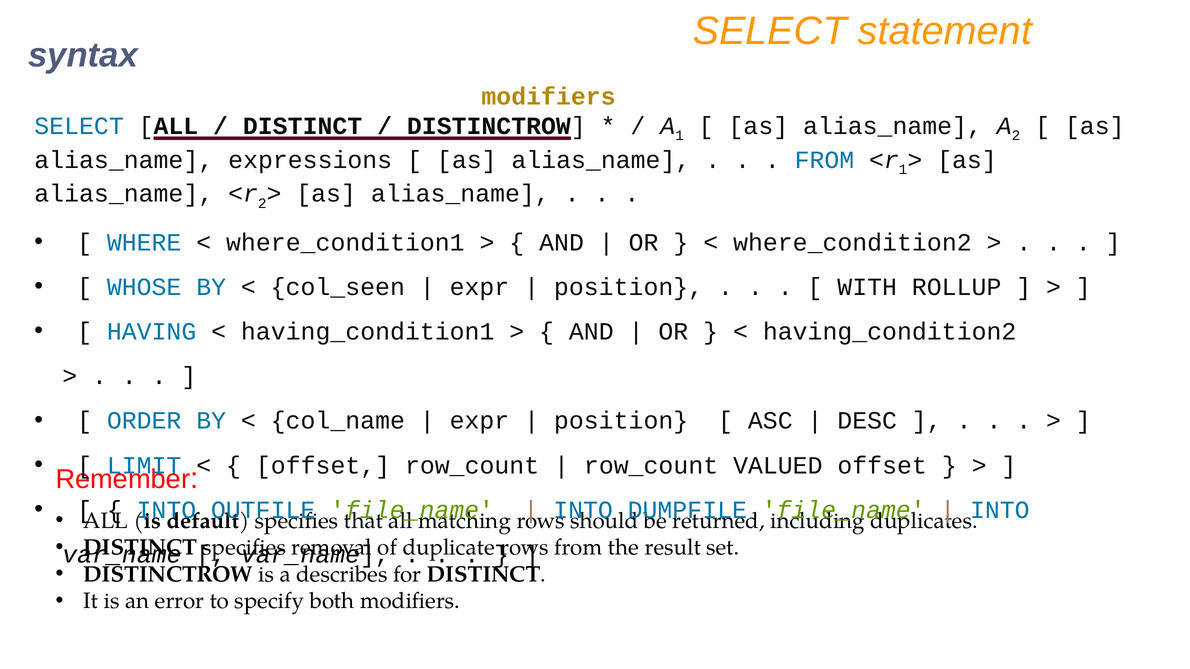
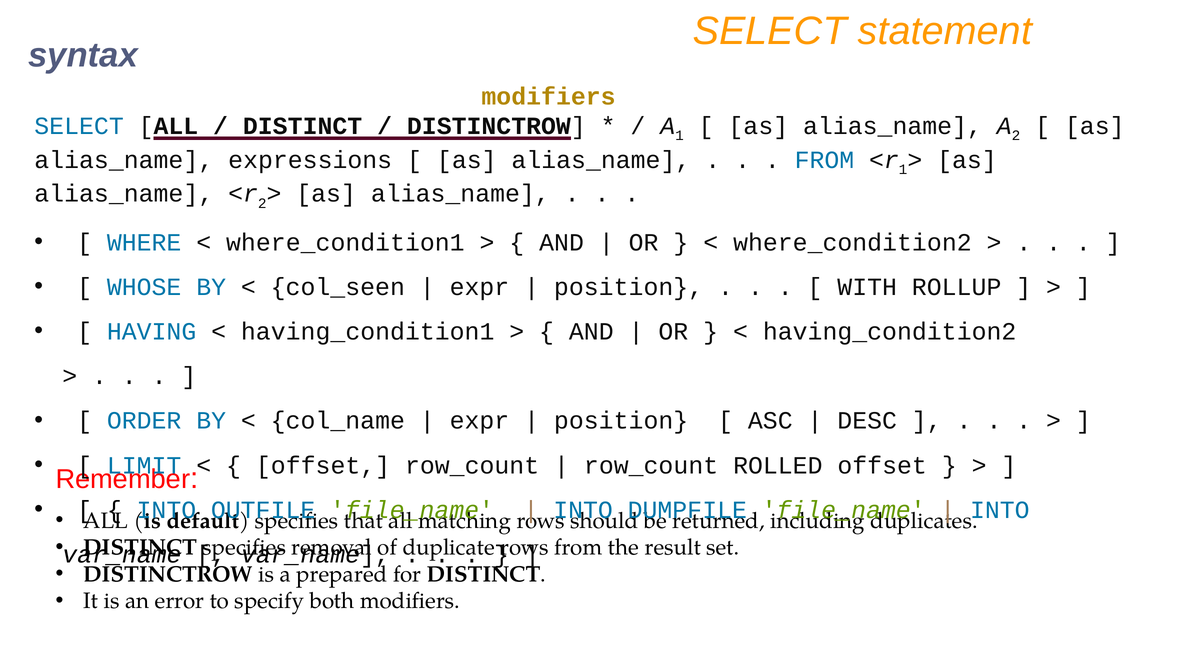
VALUED: VALUED -> ROLLED
describes: describes -> prepared
